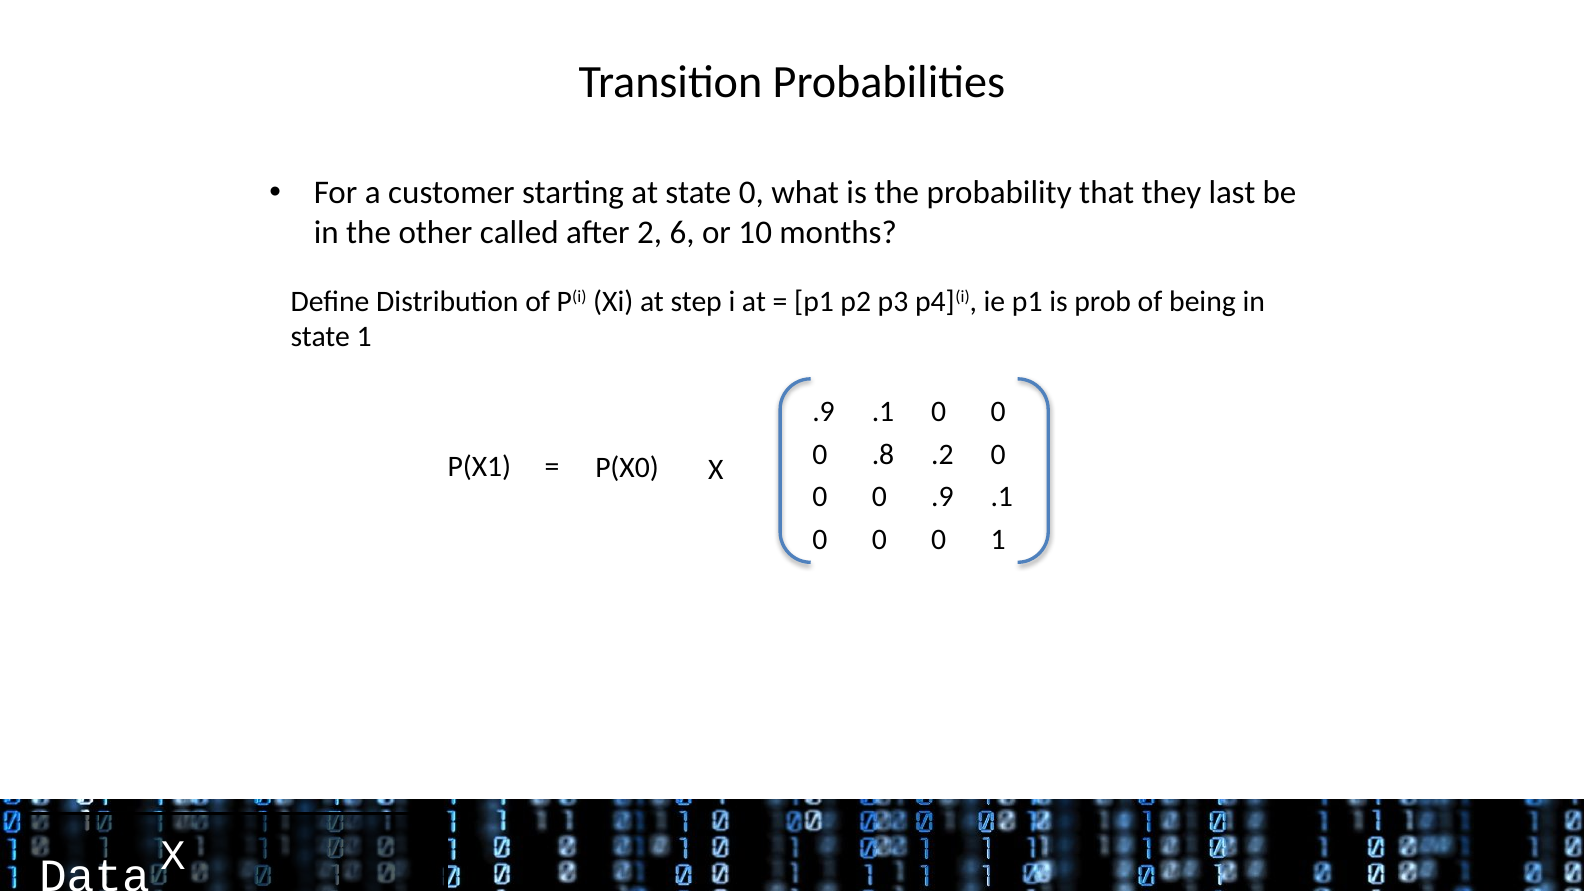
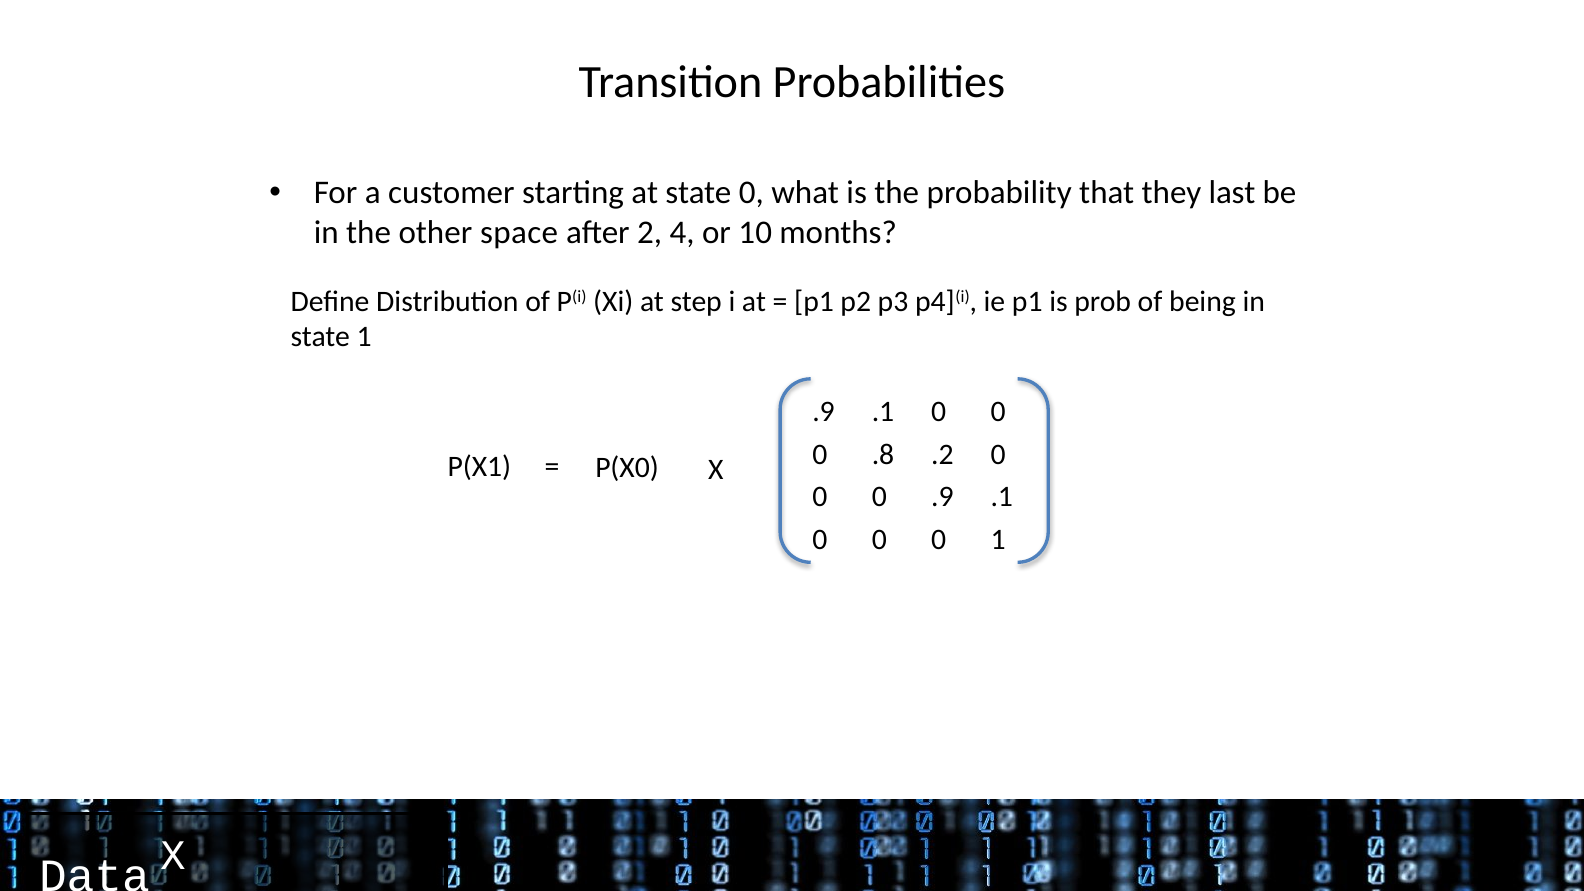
called: called -> space
6: 6 -> 4
